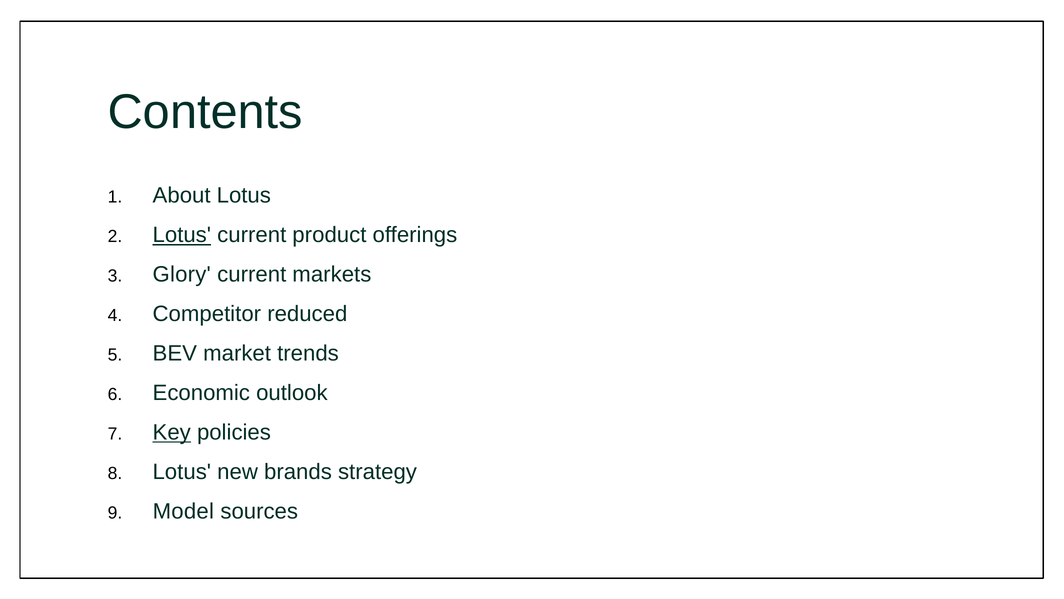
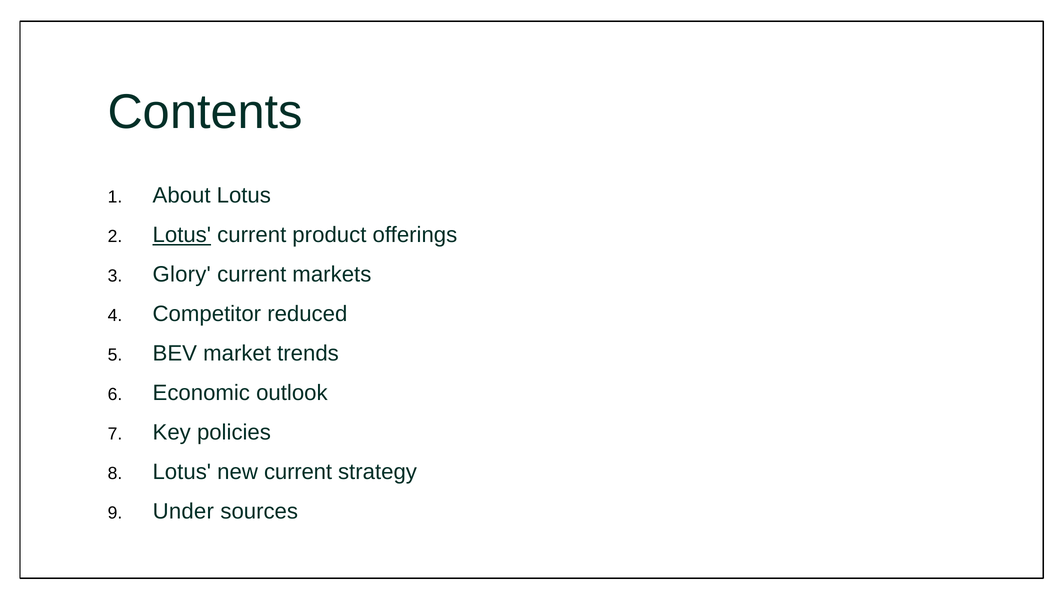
Key underline: present -> none
new brands: brands -> current
Model: Model -> Under
